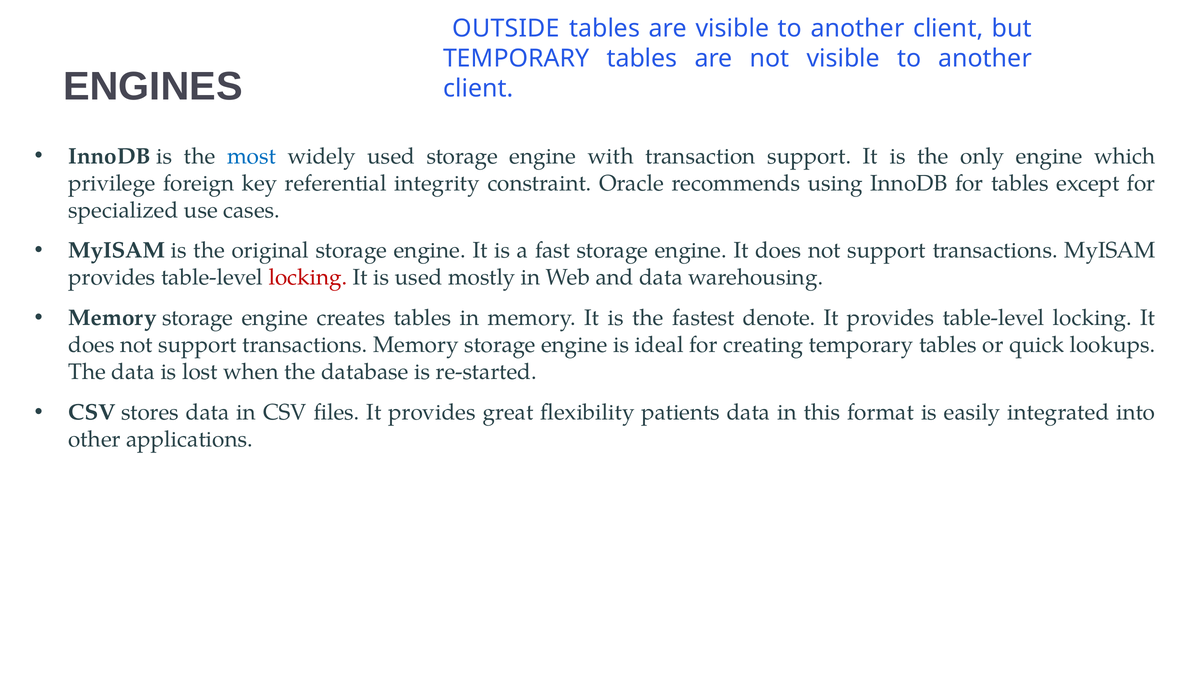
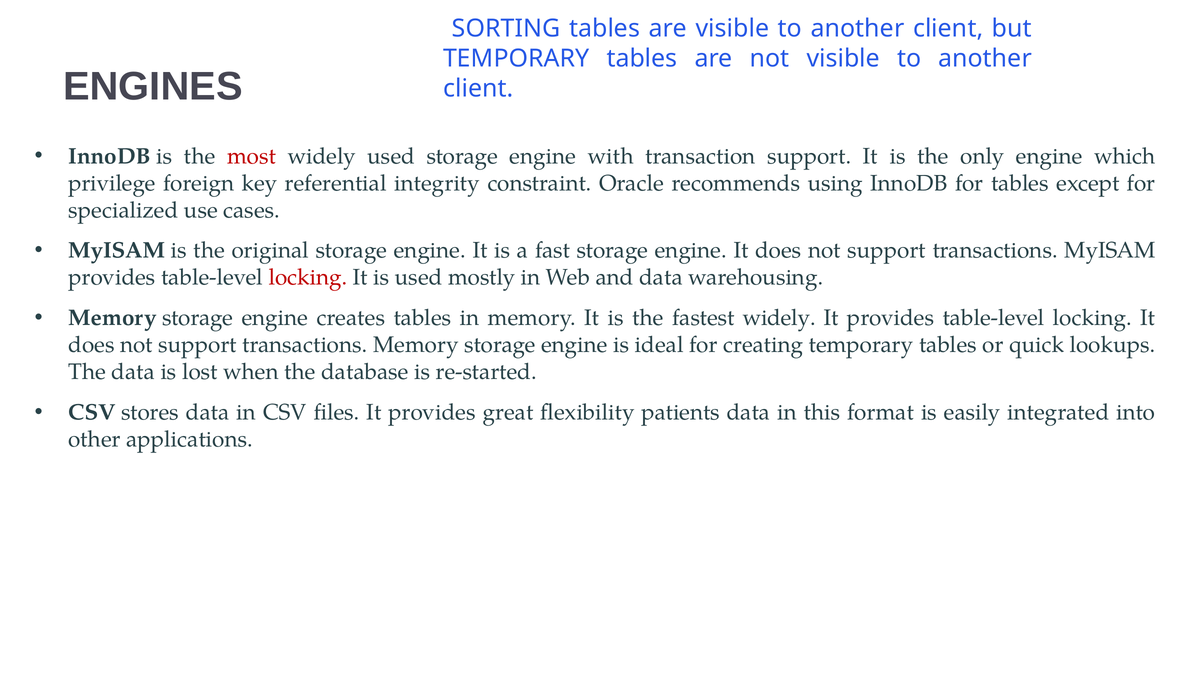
OUTSIDE: OUTSIDE -> SORTING
most colour: blue -> red
fastest denote: denote -> widely
